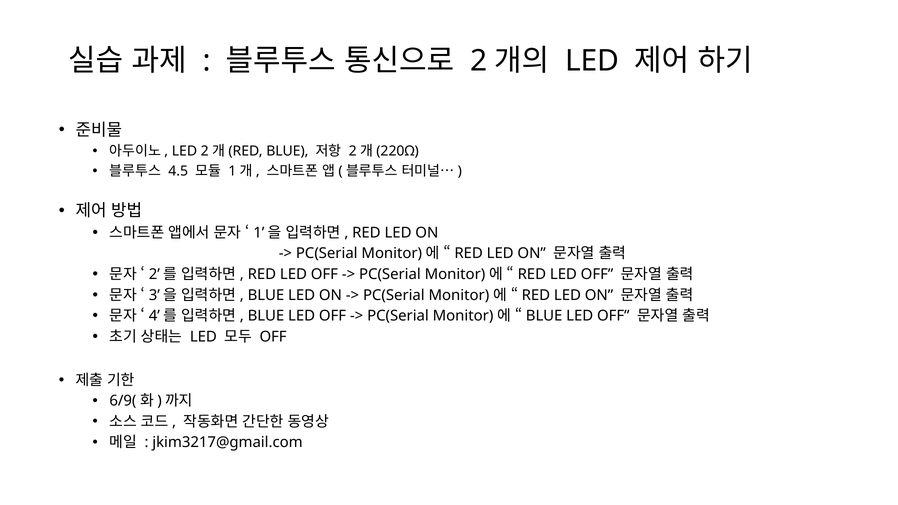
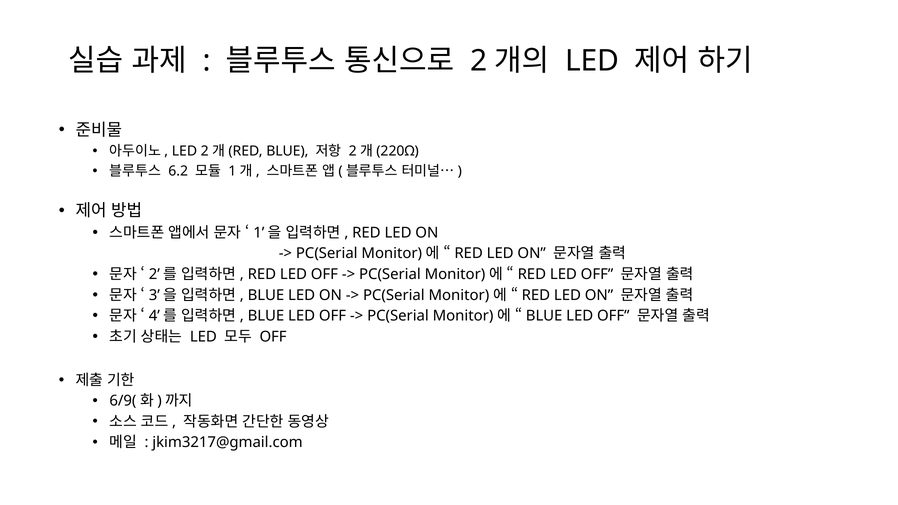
4.5: 4.5 -> 6.2
